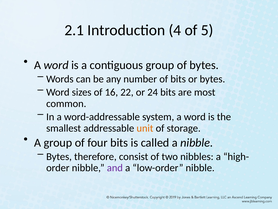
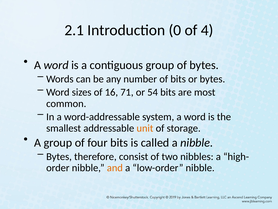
4: 4 -> 0
5: 5 -> 4
22: 22 -> 71
24: 24 -> 54
and colour: purple -> orange
